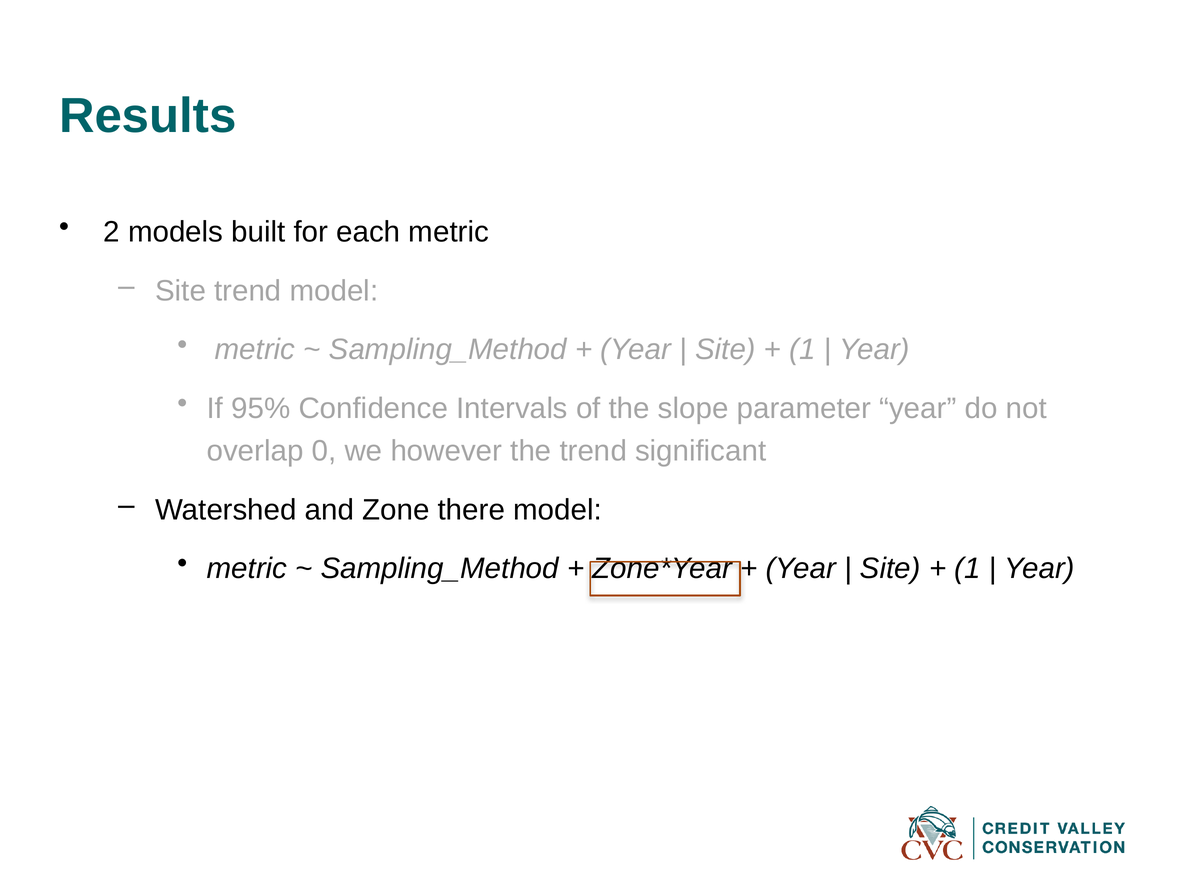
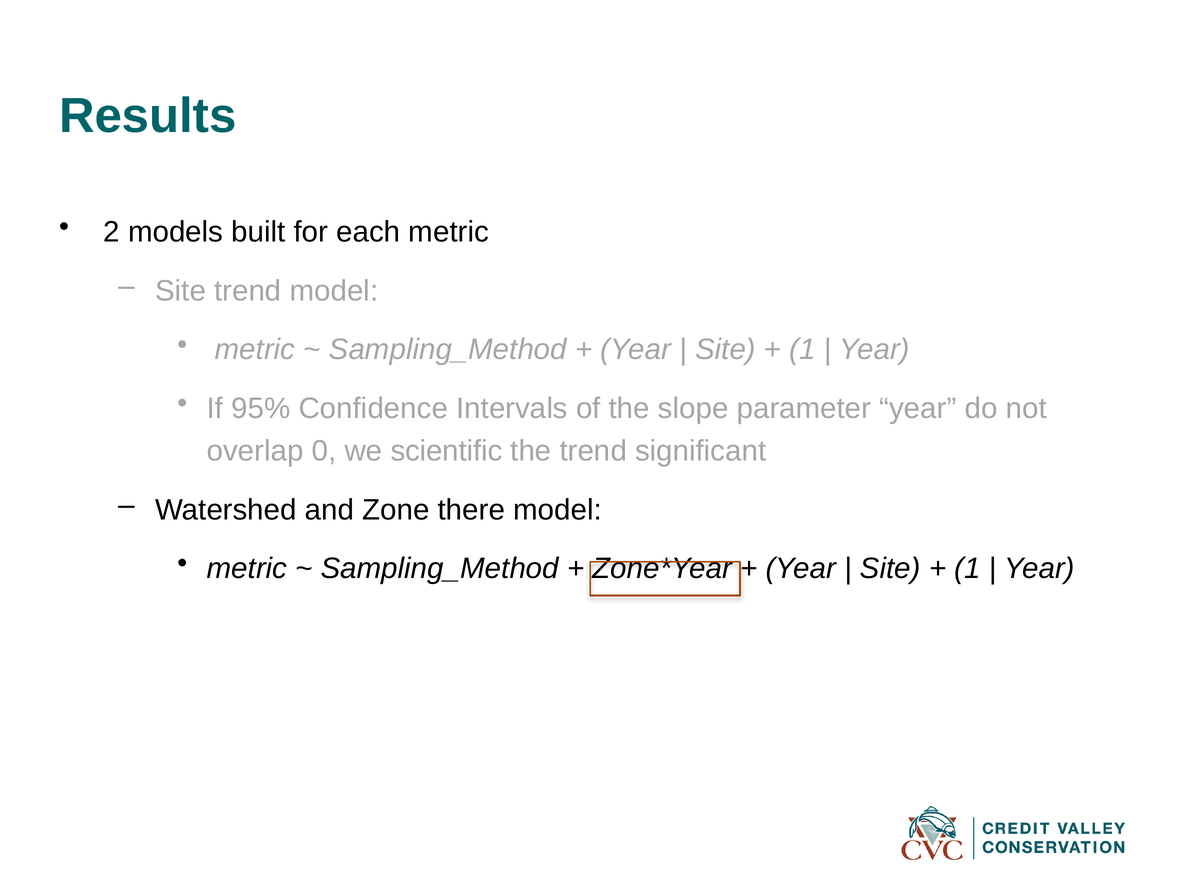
however: however -> scientific
